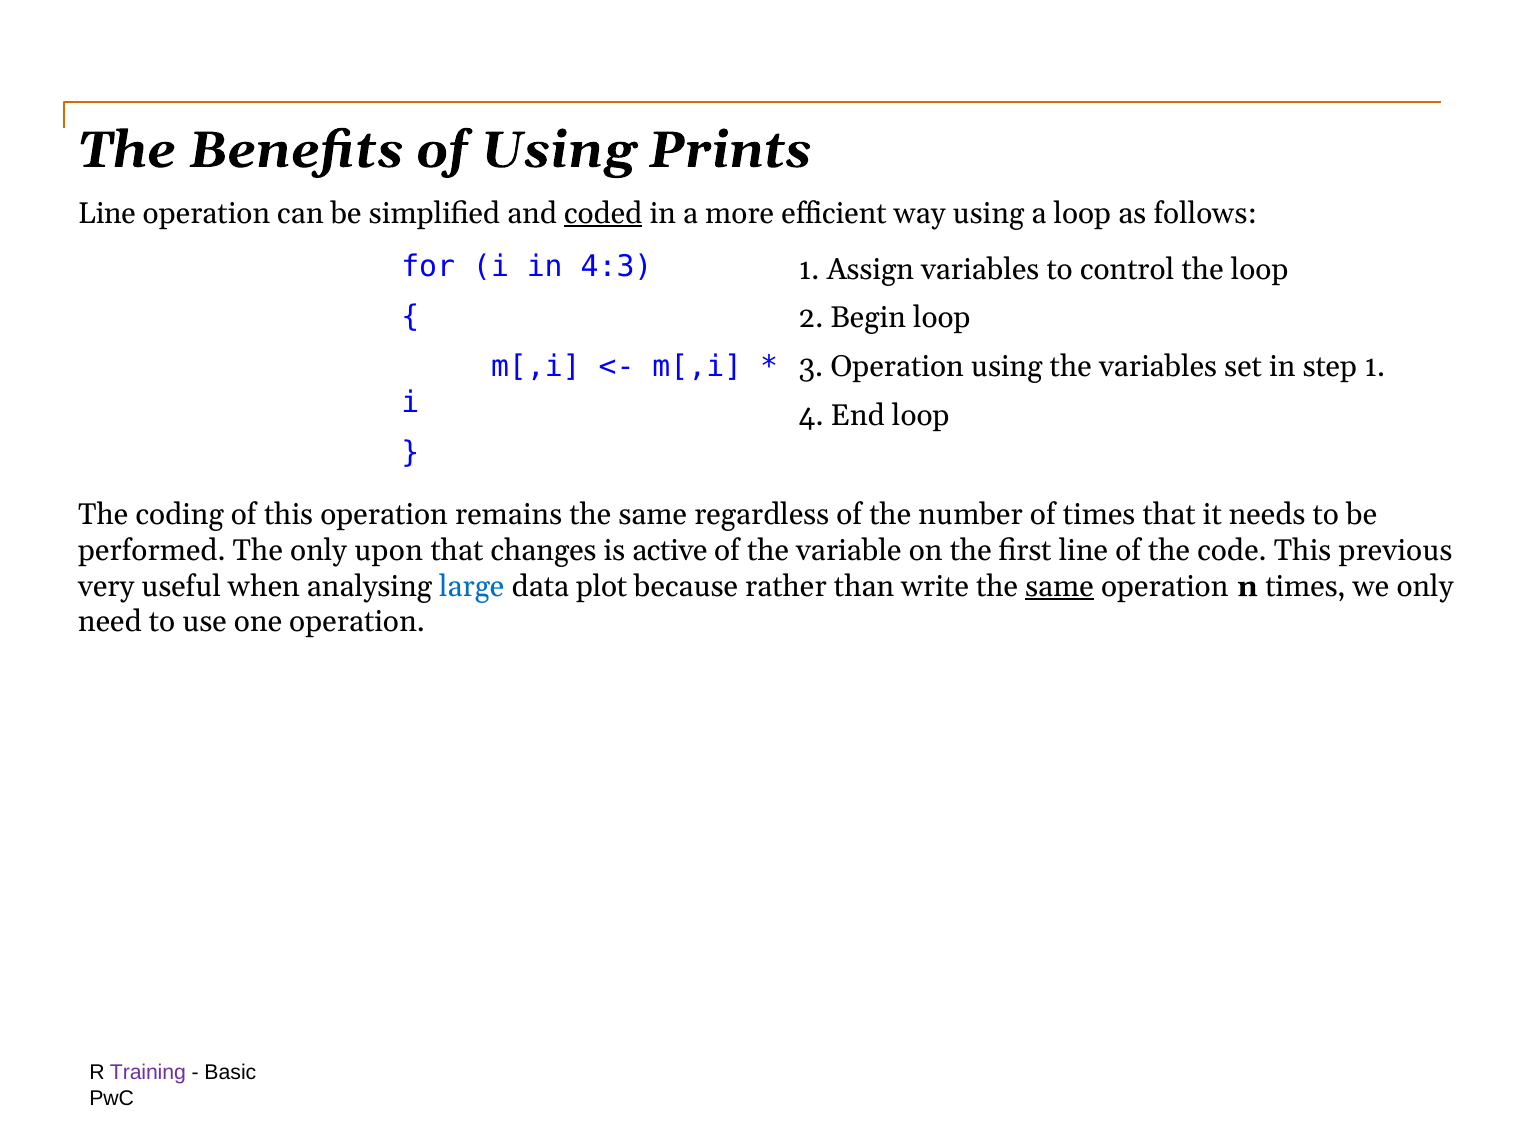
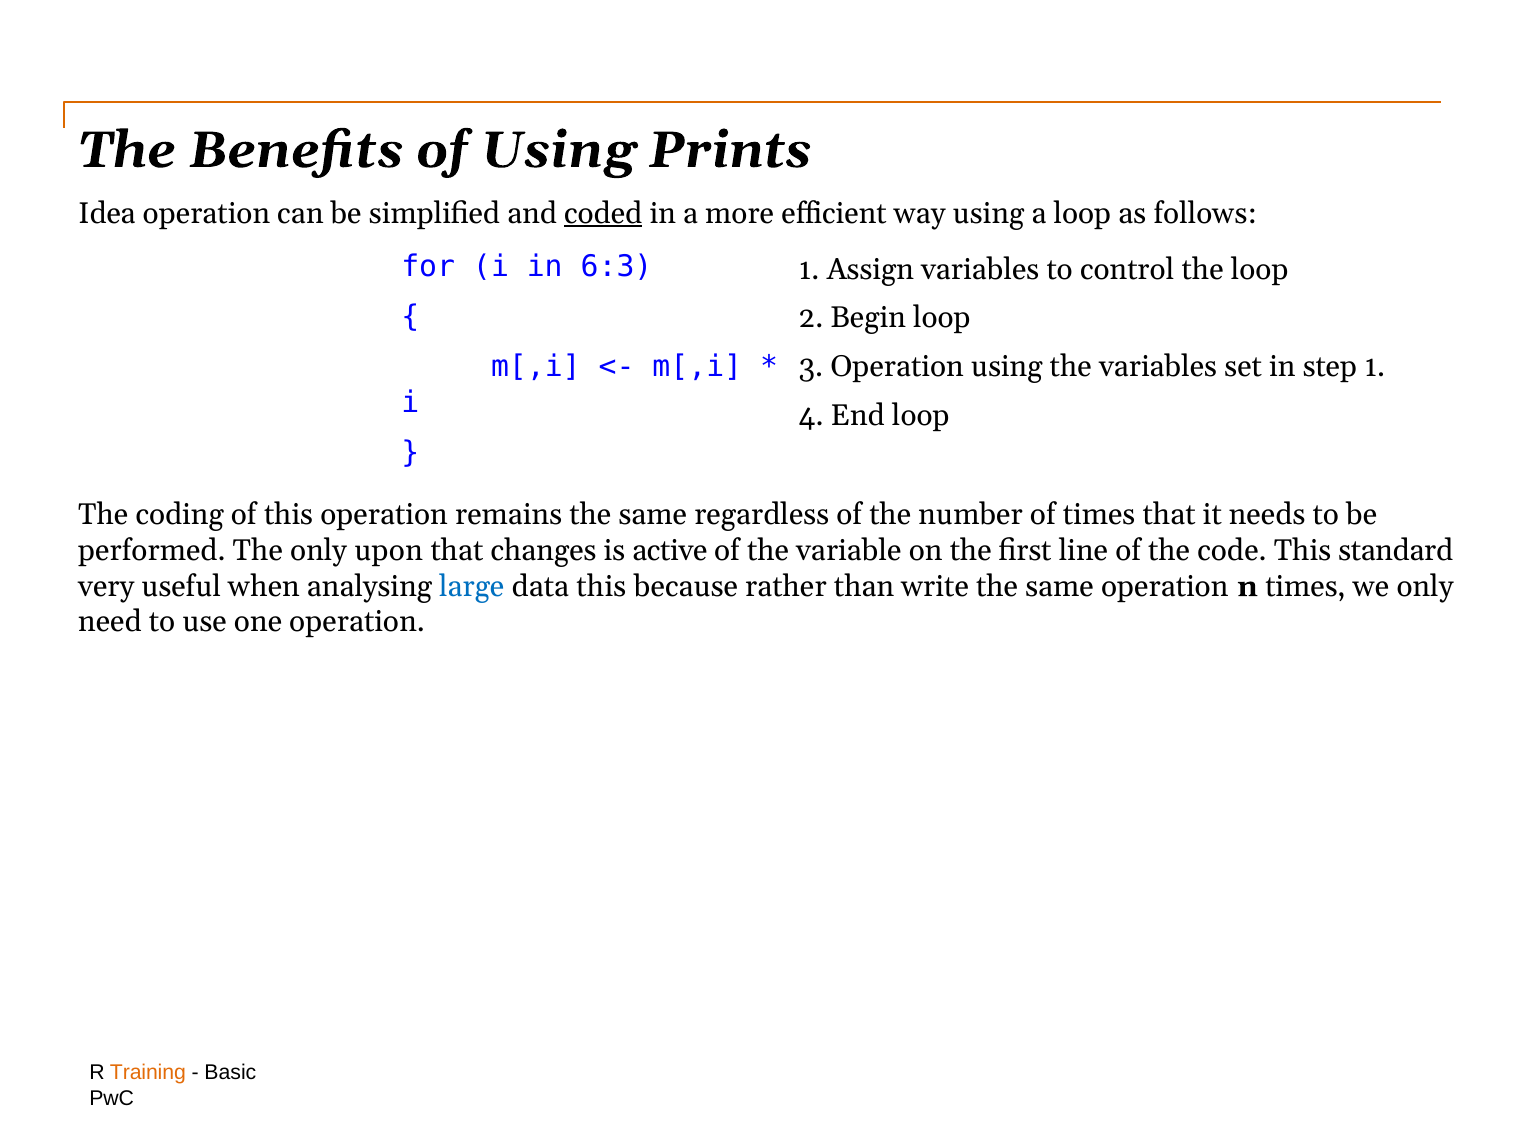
Line at (107, 213): Line -> Idea
4:3: 4:3 -> 6:3
previous: previous -> standard
data plot: plot -> this
same at (1060, 586) underline: present -> none
Training colour: purple -> orange
